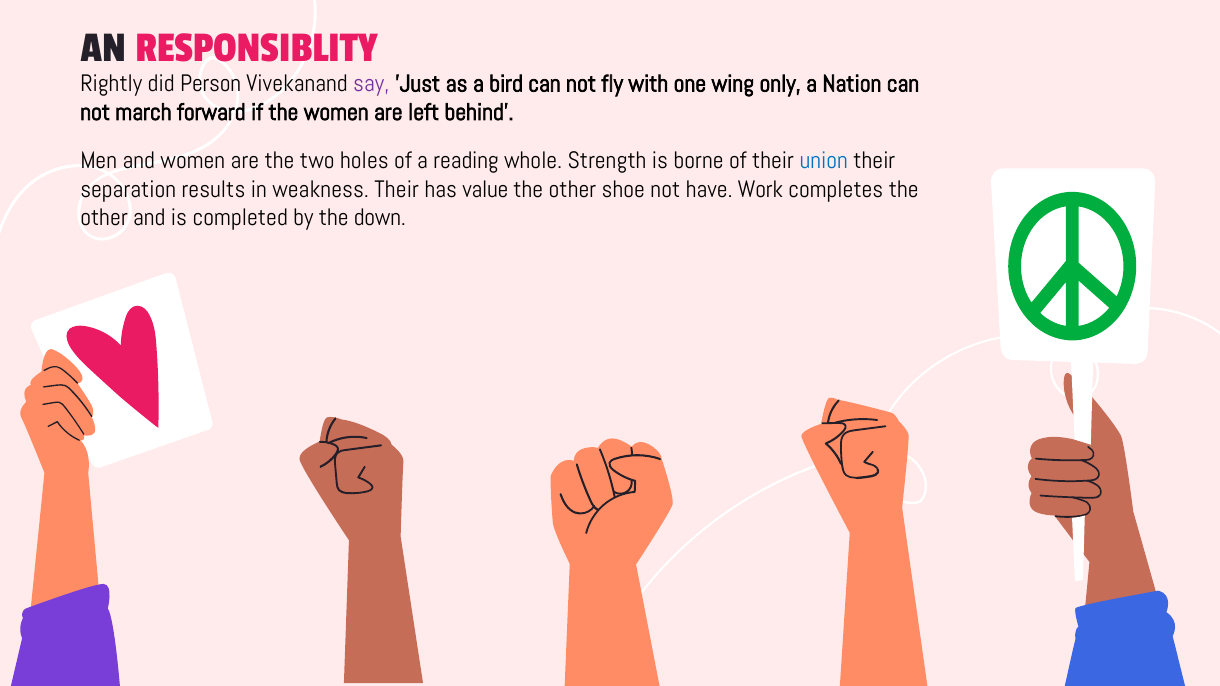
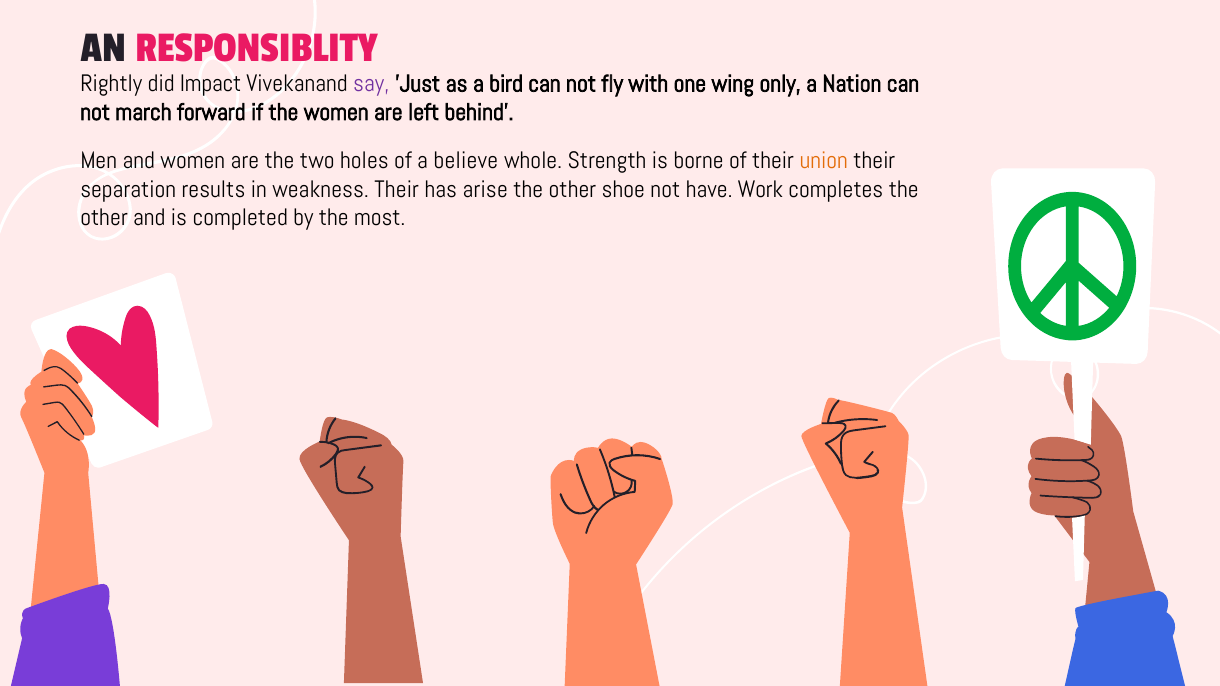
Person: Person -> Impact
reading: reading -> believe
union colour: blue -> orange
value: value -> arise
down: down -> most
